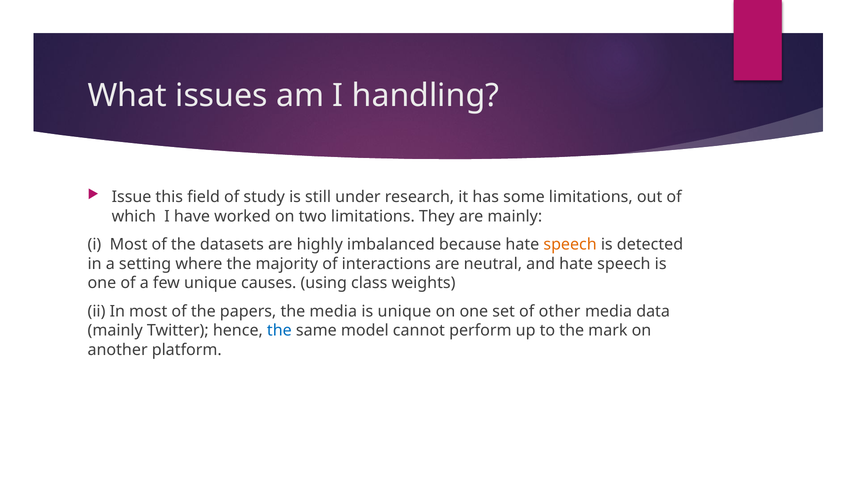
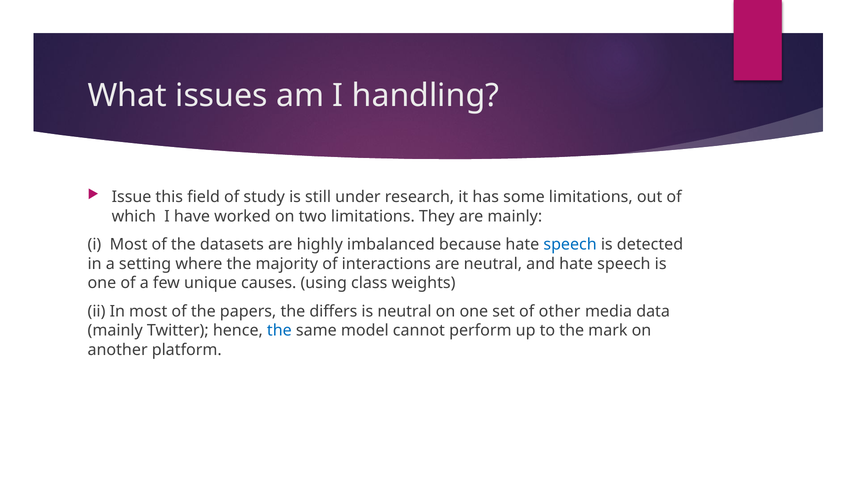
speech at (570, 244) colour: orange -> blue
the media: media -> differs
is unique: unique -> neutral
